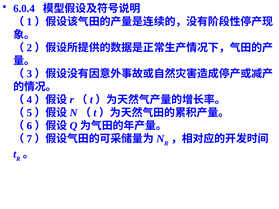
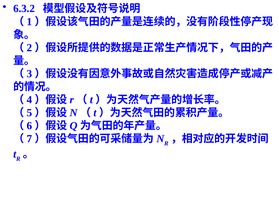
6.0.4: 6.0.4 -> 6.3.2
